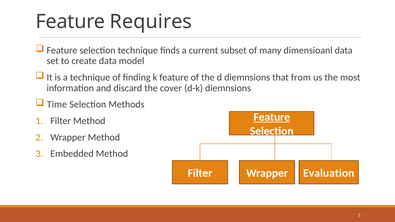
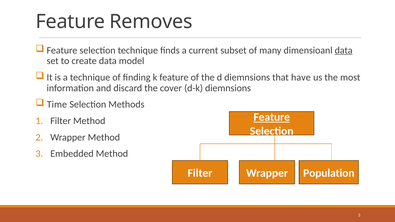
Requires: Requires -> Removes
data at (344, 50) underline: none -> present
from: from -> have
Evaluation: Evaluation -> Population
